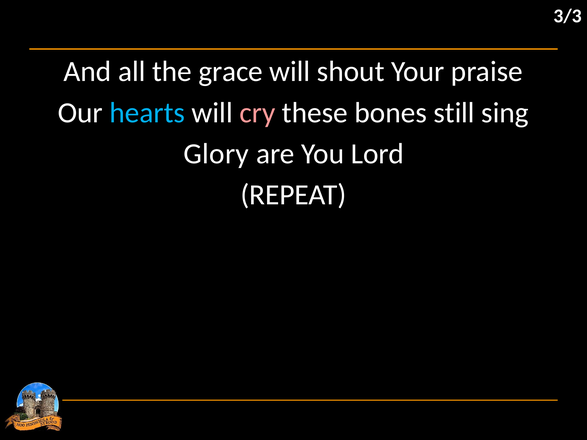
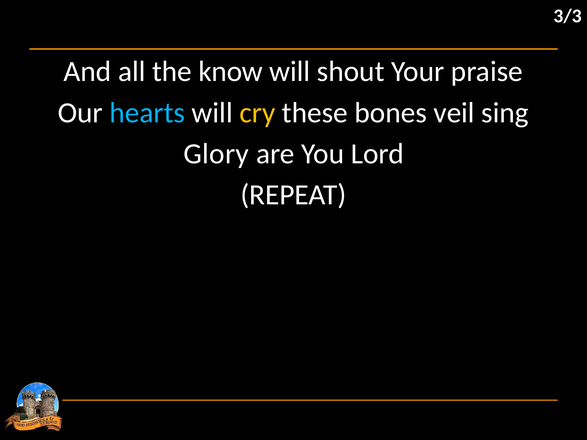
grace: grace -> know
cry colour: pink -> yellow
still: still -> veil
